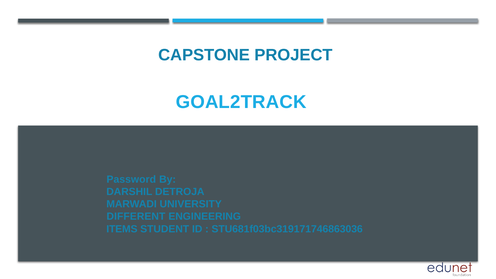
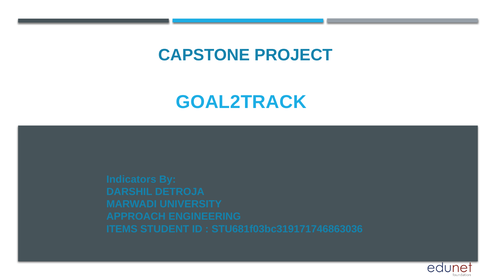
Password: Password -> Indicators
DIFFERENT: DIFFERENT -> APPROACH
